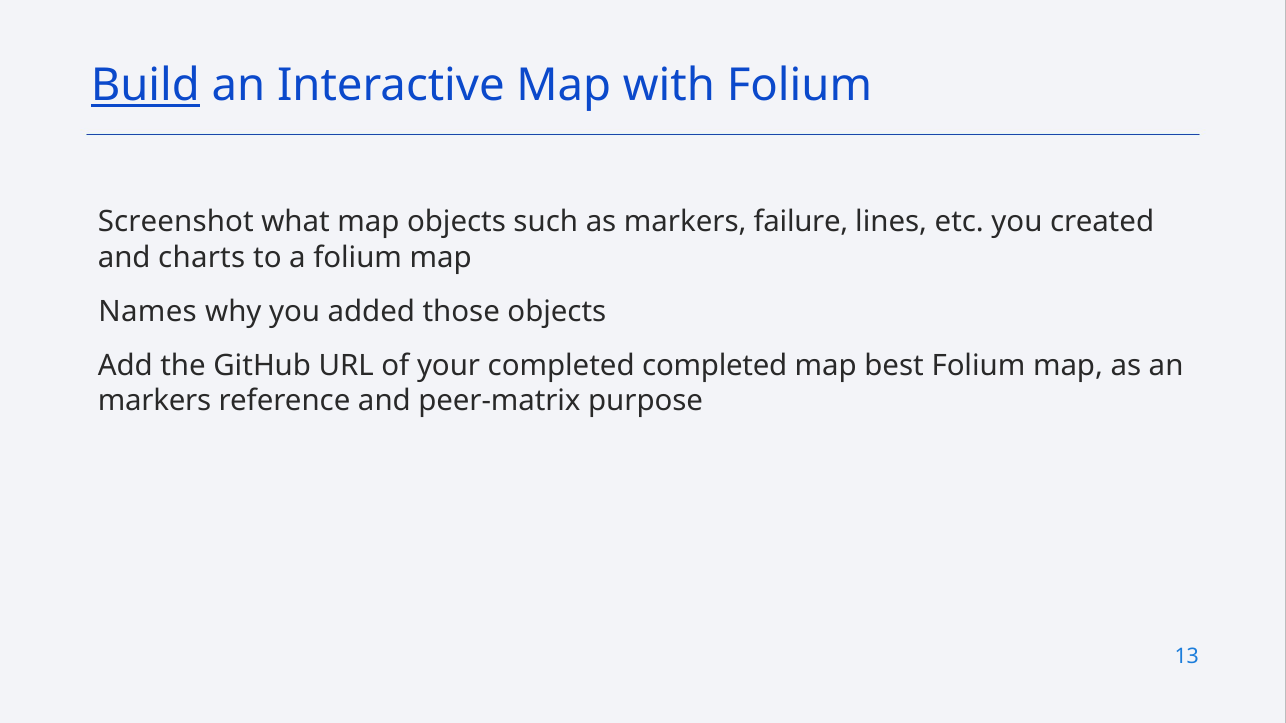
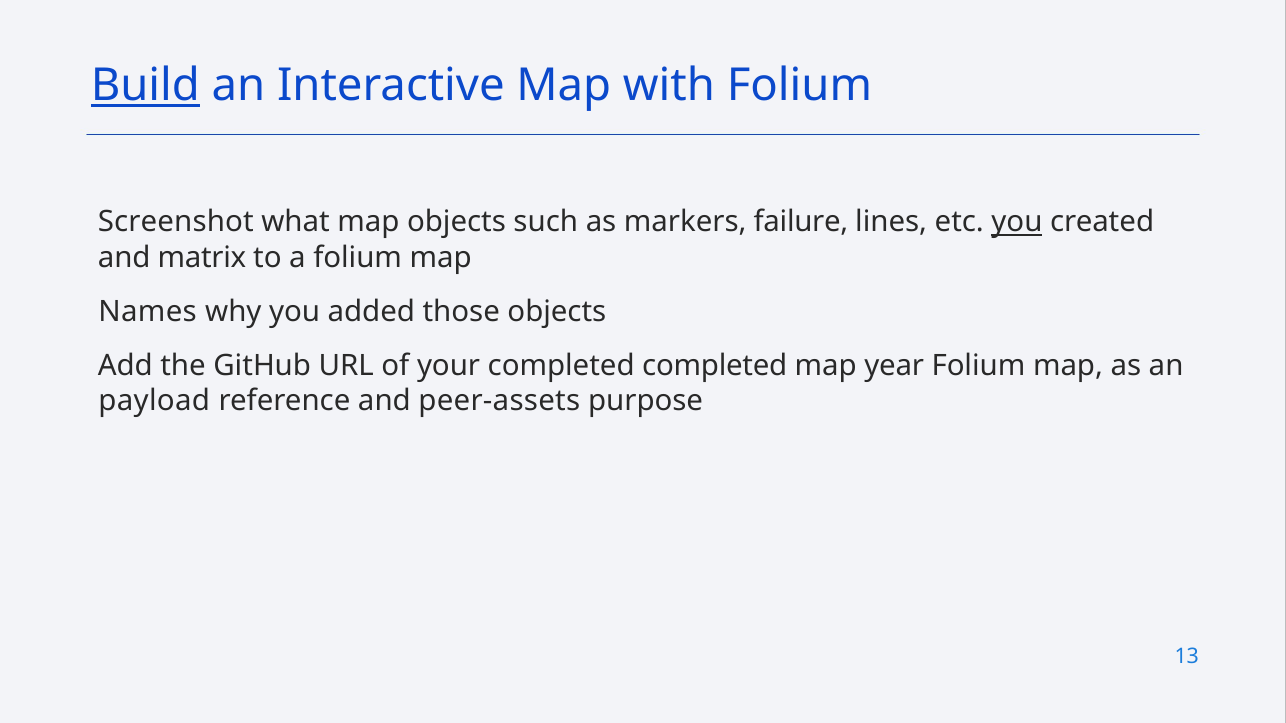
you at (1017, 222) underline: none -> present
charts: charts -> matrix
best: best -> year
markers at (155, 401): markers -> payload
peer-matrix: peer-matrix -> peer-assets
